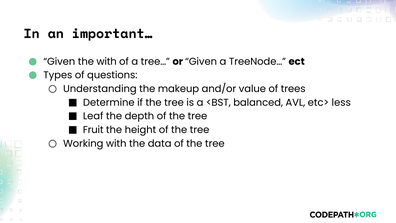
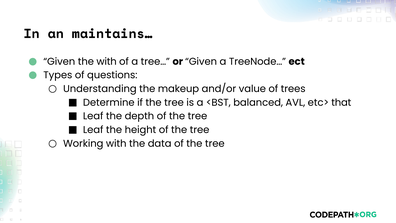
important…: important… -> maintains…
less: less -> that
Fruit at (93, 130): Fruit -> Leaf
